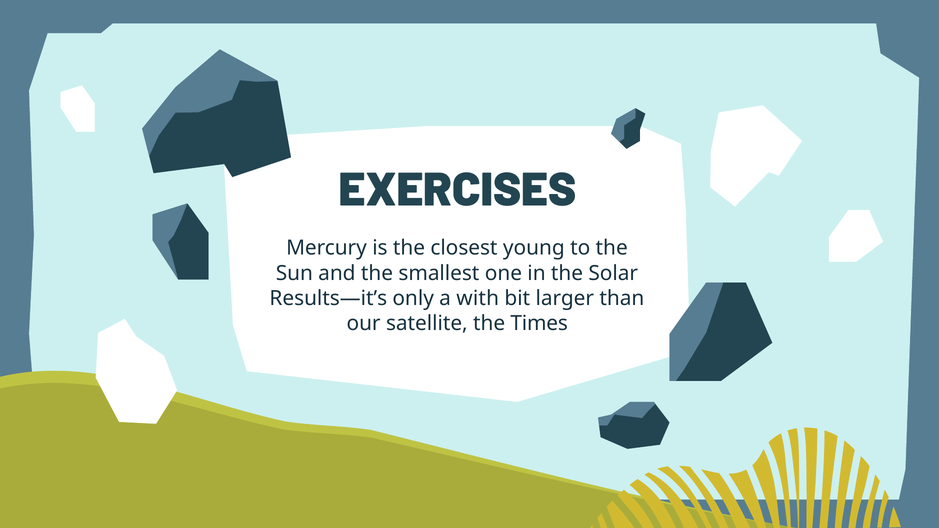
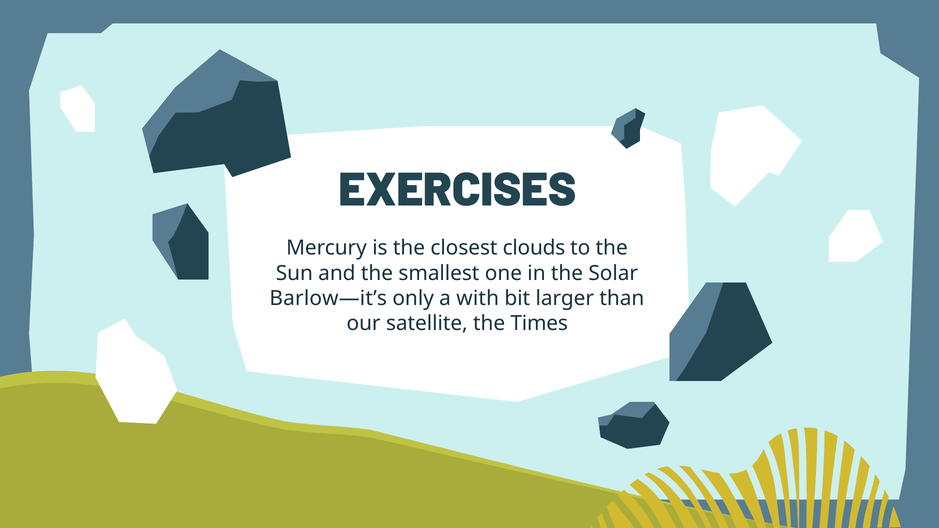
young: young -> clouds
Results—it’s: Results—it’s -> Barlow—it’s
